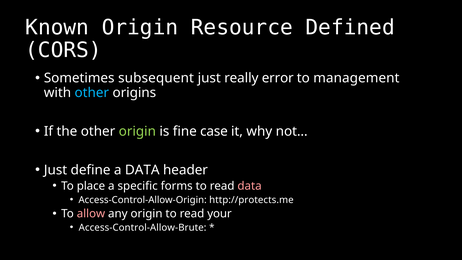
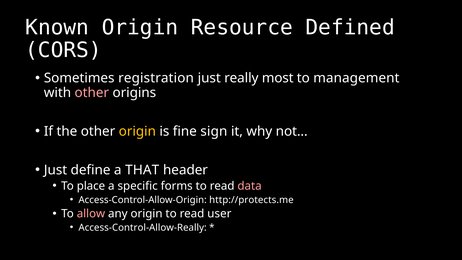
subsequent: subsequent -> registration
error: error -> most
other at (92, 93) colour: light blue -> pink
origin at (137, 131) colour: light green -> yellow
case: case -> sign
a DATA: DATA -> THAT
your: your -> user
Access-Control-Allow-Brute: Access-Control-Allow-Brute -> Access-Control-Allow-Really
